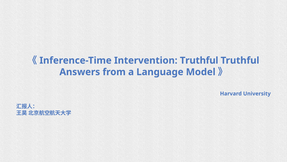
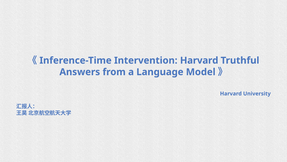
Intervention Truthful: Truthful -> Harvard
